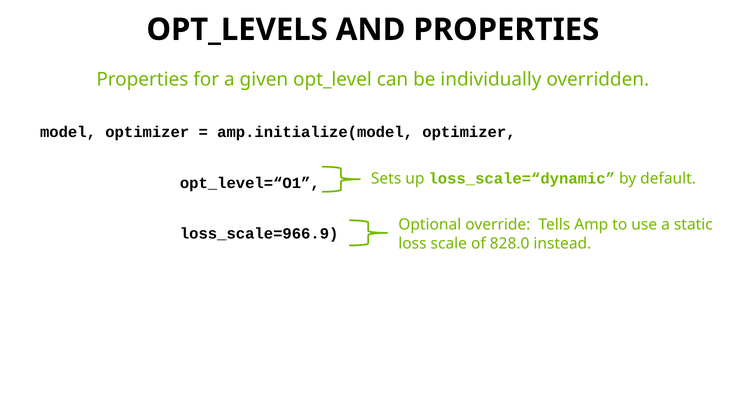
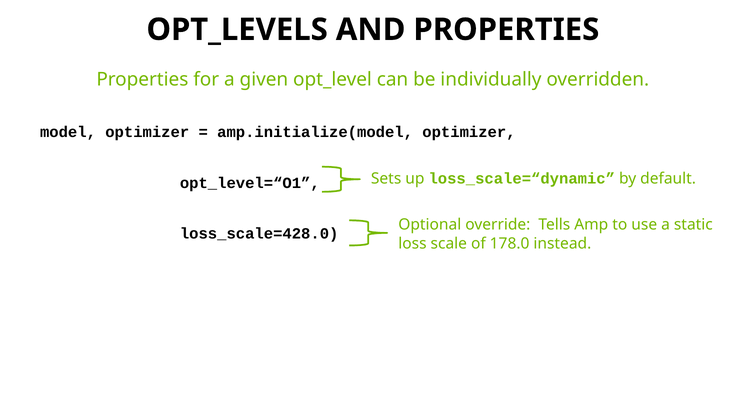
loss_scale=966.9: loss_scale=966.9 -> loss_scale=428.0
828.0: 828.0 -> 178.0
